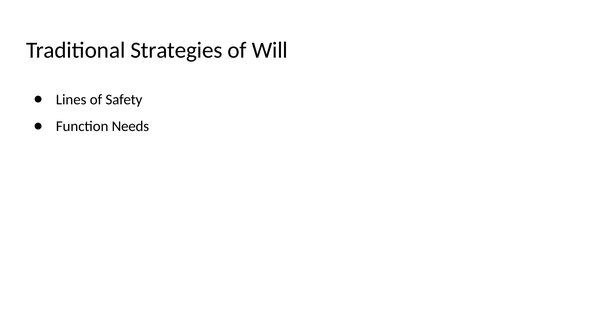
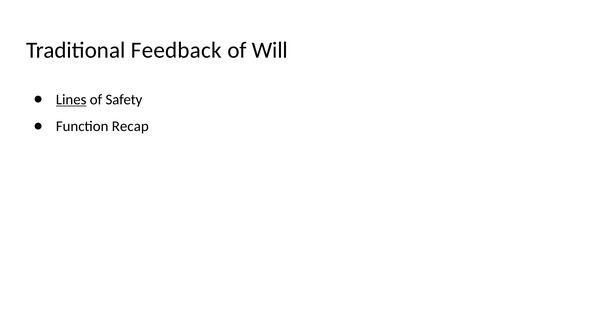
Strategies: Strategies -> Feedback
Lines underline: none -> present
Needs: Needs -> Recap
